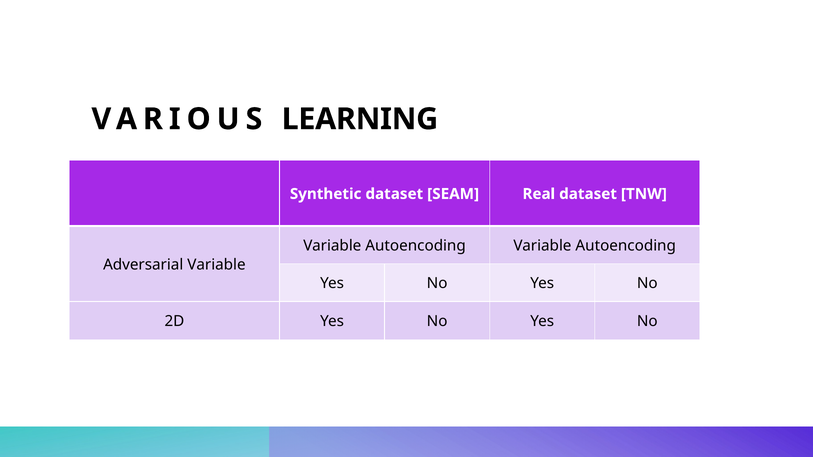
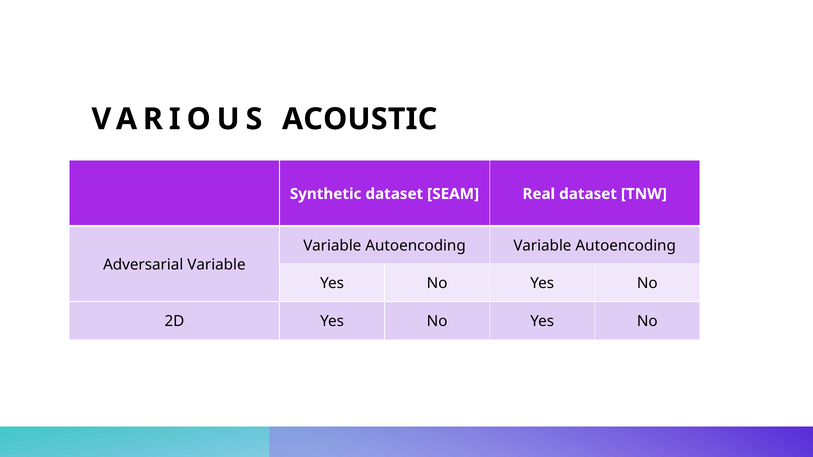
LEARNING: LEARNING -> ACOUSTIC
